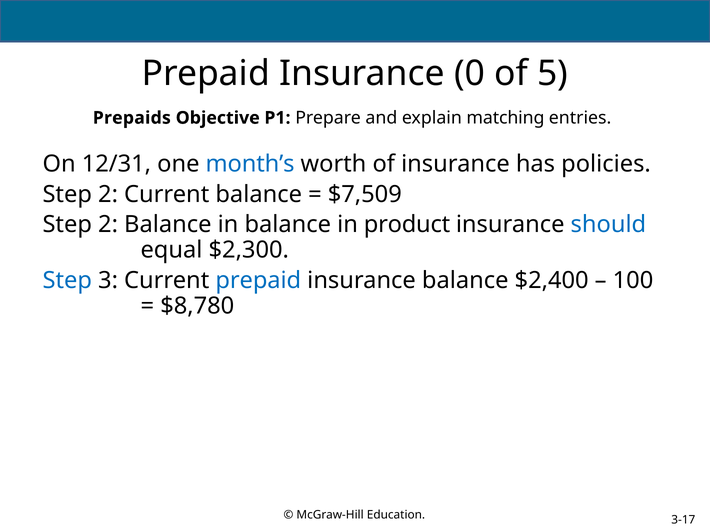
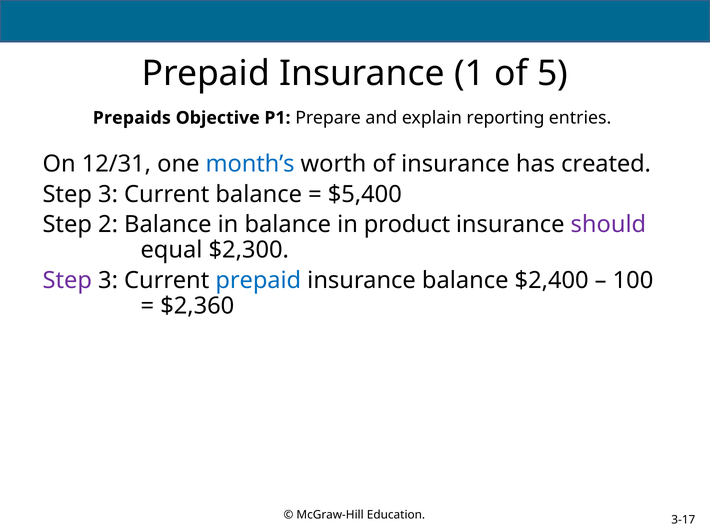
0: 0 -> 1
matching: matching -> reporting
policies: policies -> created
2 at (108, 194): 2 -> 3
$7,509: $7,509 -> $5,400
should colour: blue -> purple
Step at (67, 280) colour: blue -> purple
$8,780: $8,780 -> $2,360
